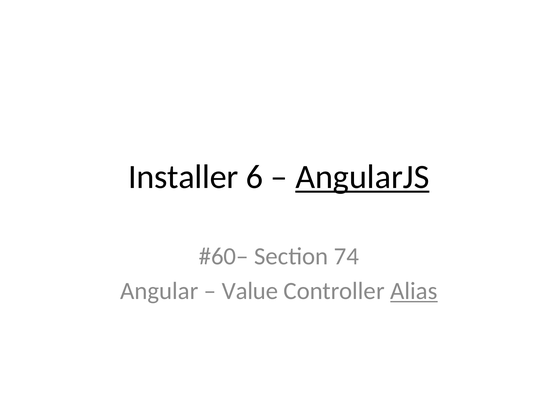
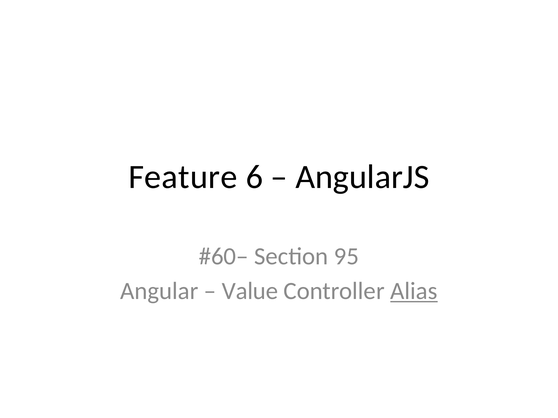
Installer: Installer -> Feature
AngularJS underline: present -> none
74: 74 -> 95
